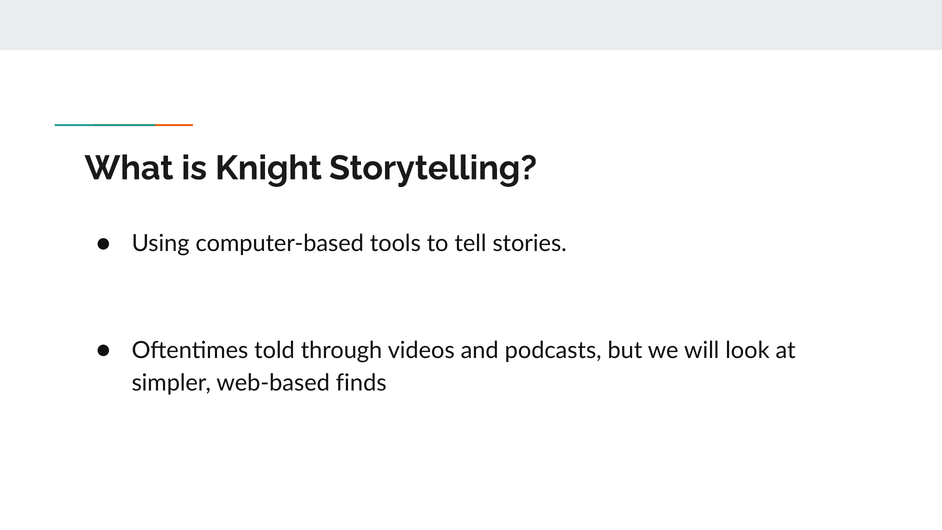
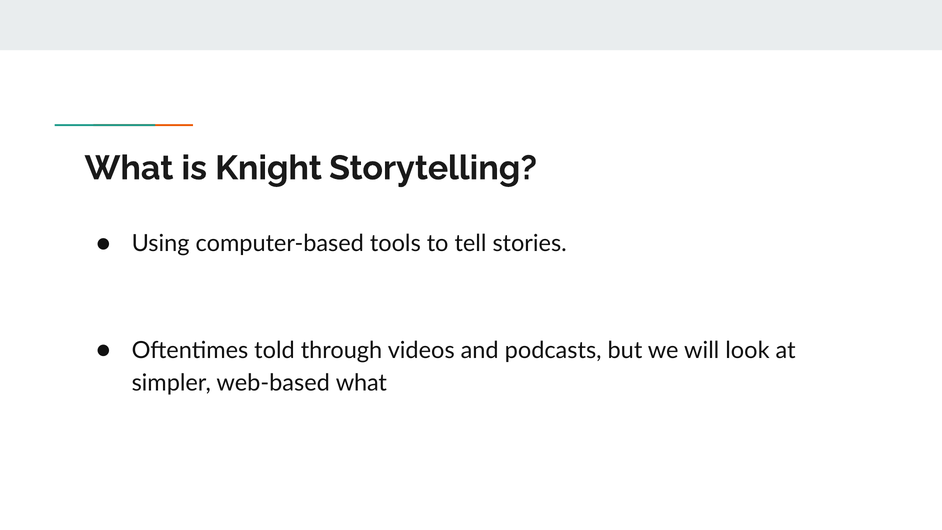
web-based finds: finds -> what
